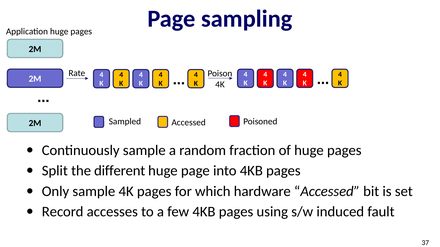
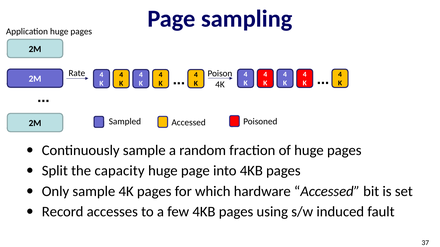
different: different -> capacity
